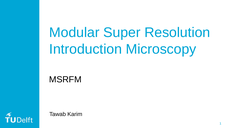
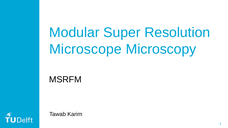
Introduction: Introduction -> Microscope
